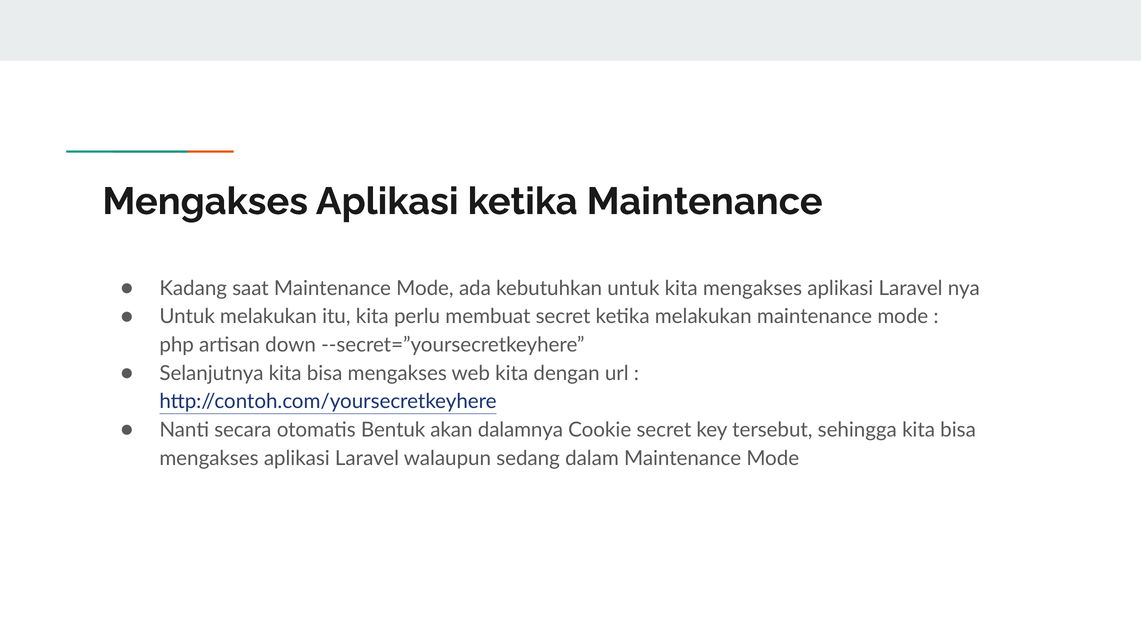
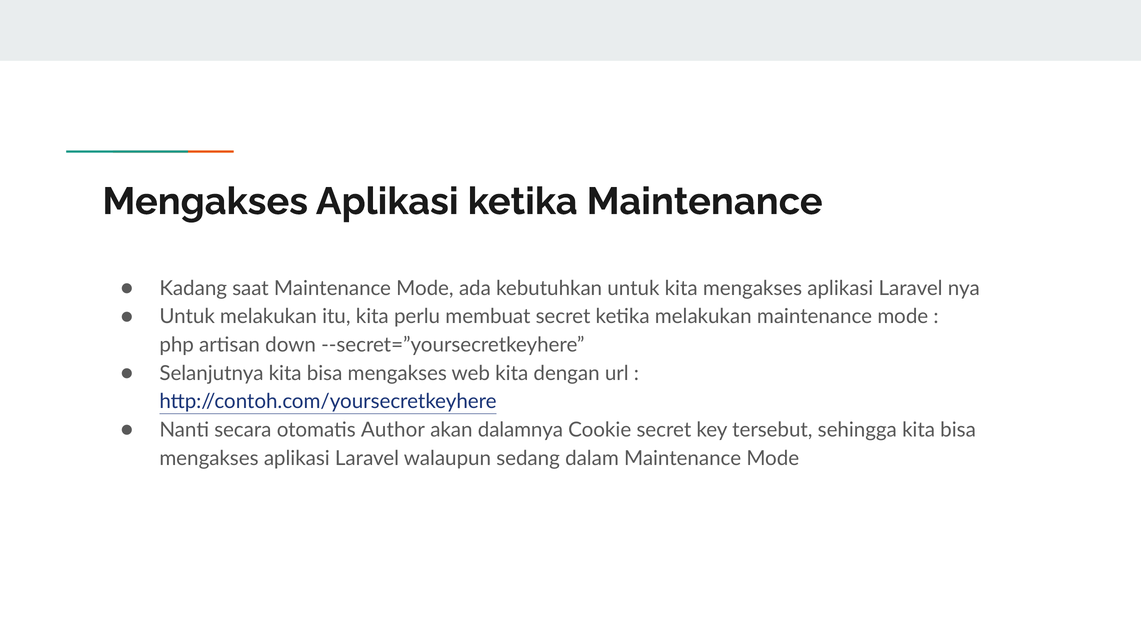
Bentuk: Bentuk -> Author
